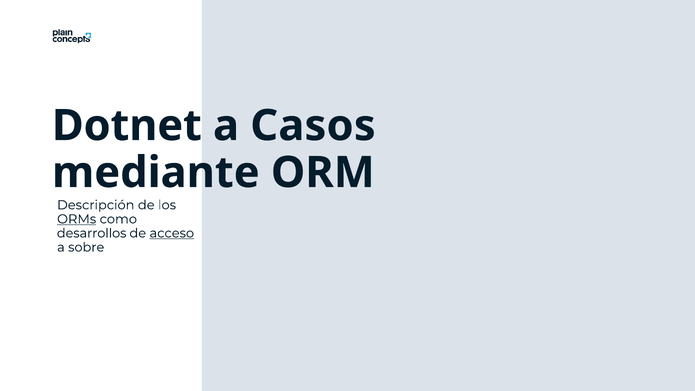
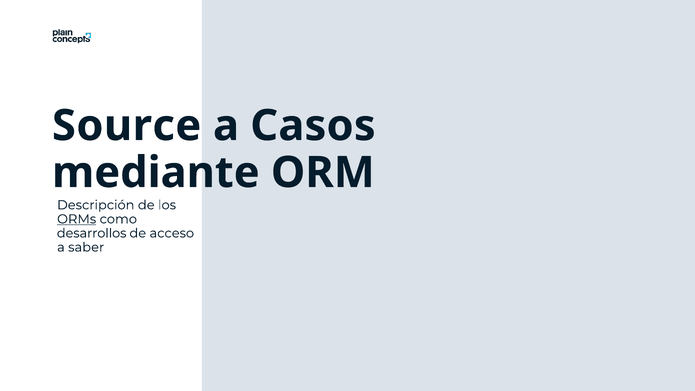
Dotnet: Dotnet -> Source
acceso underline: present -> none
sobre: sobre -> saber
